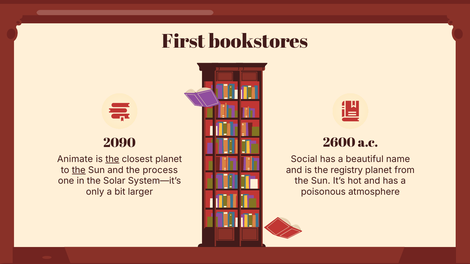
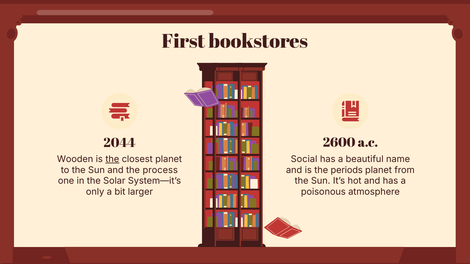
2090: 2090 -> 2044
Animate: Animate -> Wooden
the at (79, 170) underline: present -> none
registry: registry -> periods
